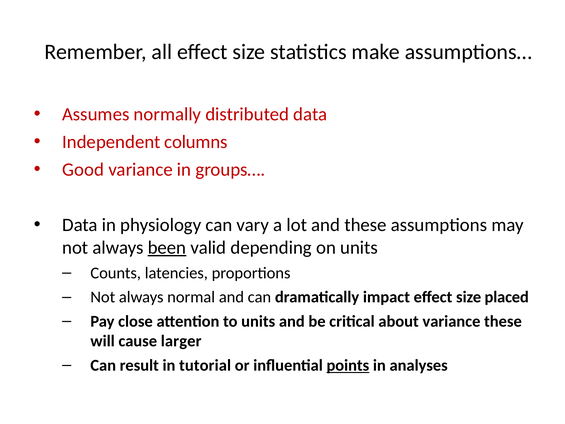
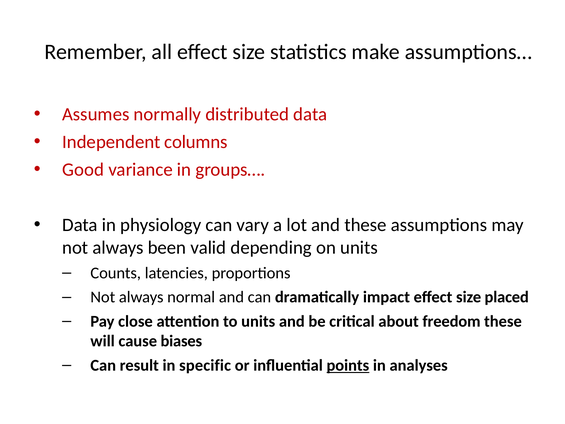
been underline: present -> none
about variance: variance -> freedom
larger: larger -> biases
tutorial: tutorial -> specific
